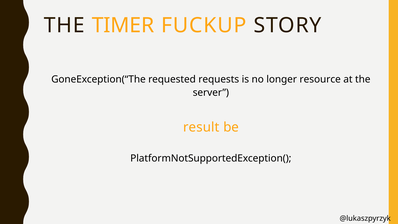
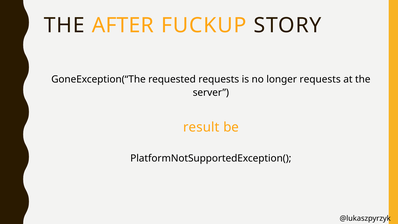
TIMER: TIMER -> AFTER
longer resource: resource -> requests
